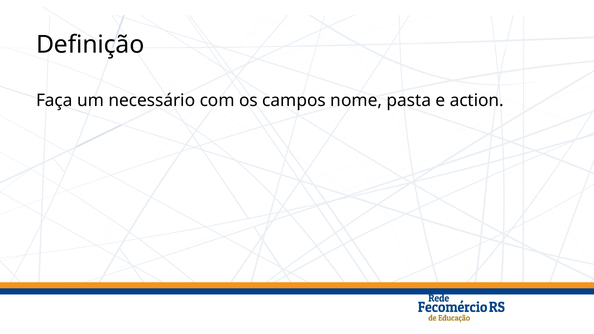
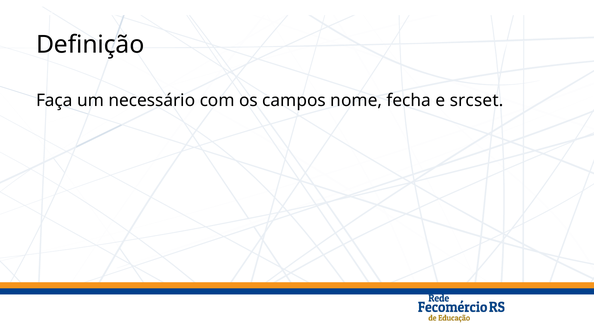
pasta: pasta -> fecha
action: action -> srcset
